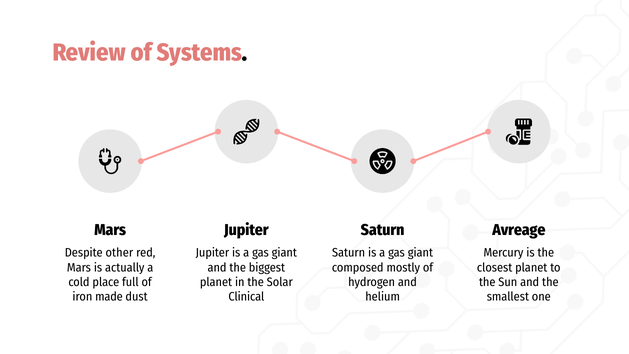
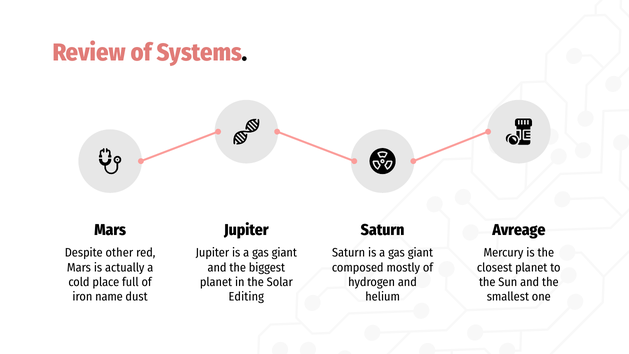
made: made -> name
Clinical: Clinical -> Editing
